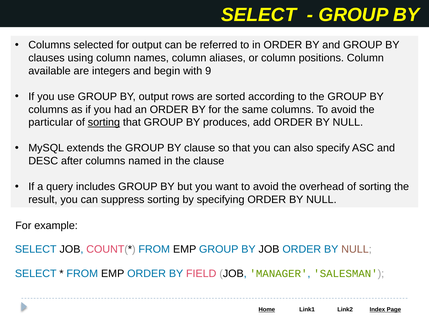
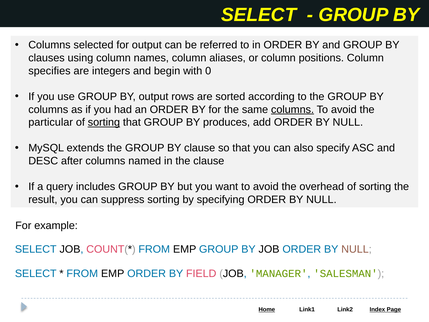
available: available -> specifies
9: 9 -> 0
columns at (293, 109) underline: none -> present
